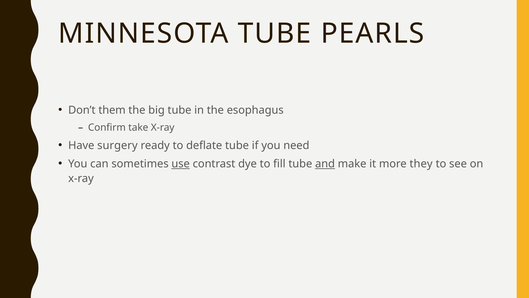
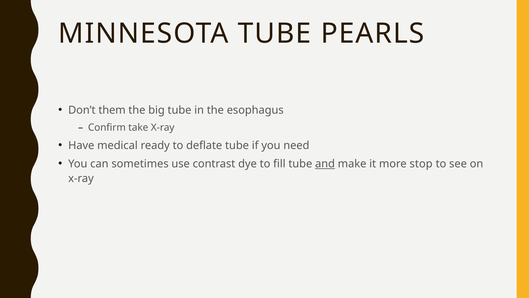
surgery: surgery -> medical
use underline: present -> none
they: they -> stop
